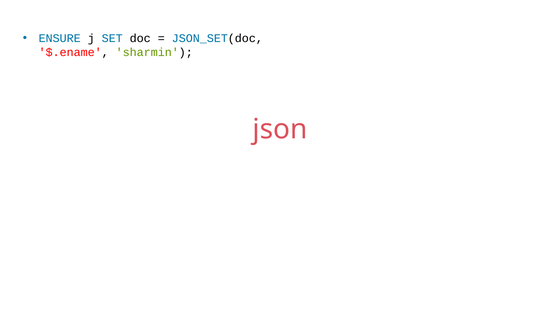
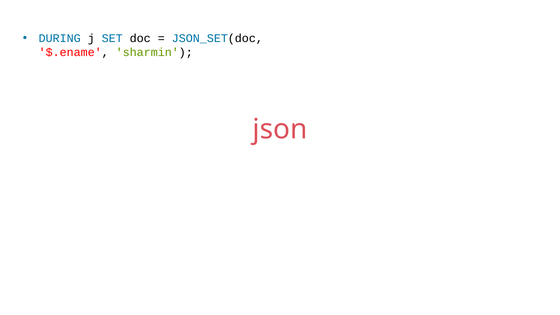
ENSURE: ENSURE -> DURING
